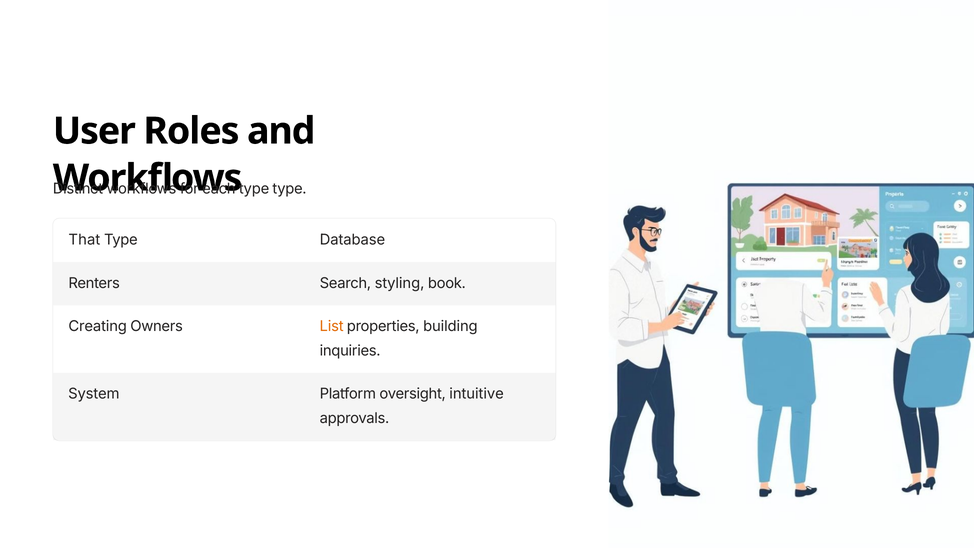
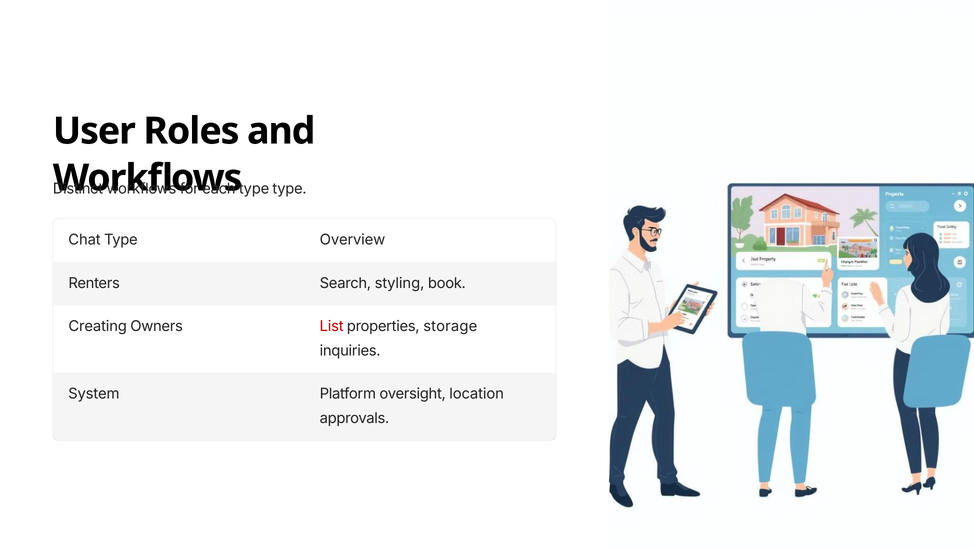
That: That -> Chat
Database: Database -> Overview
List colour: orange -> red
building: building -> storage
intuitive: intuitive -> location
